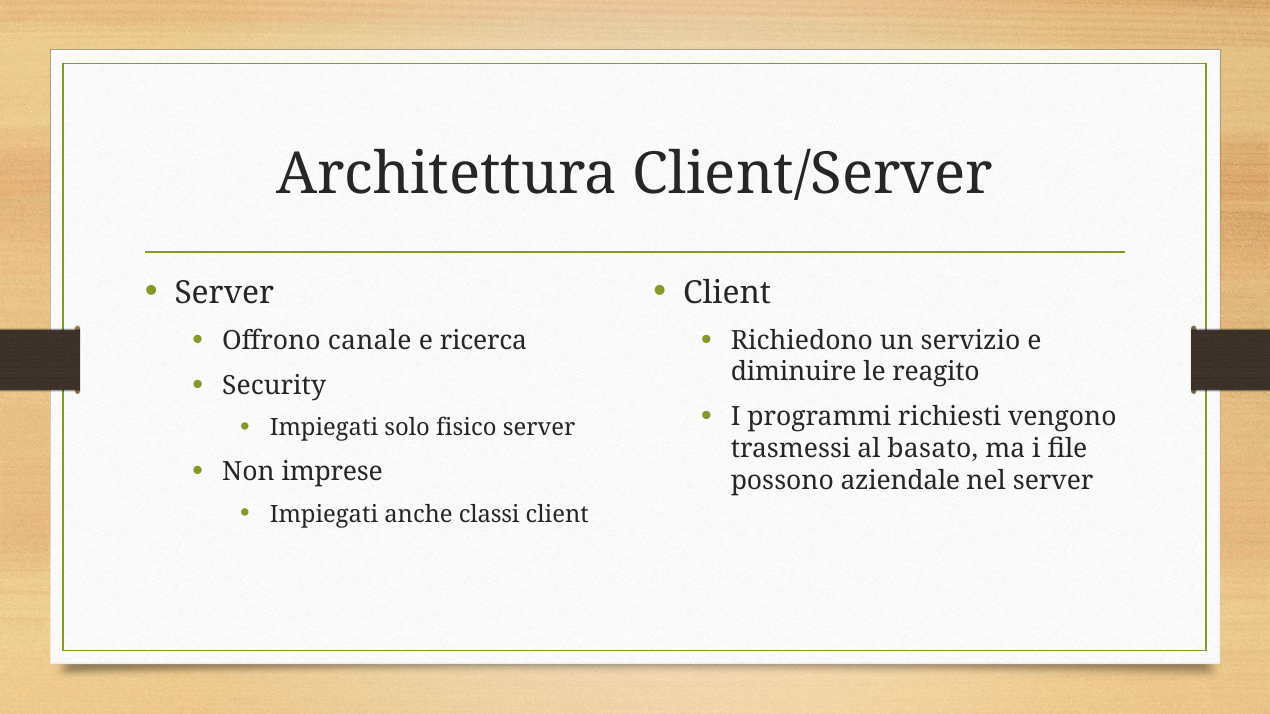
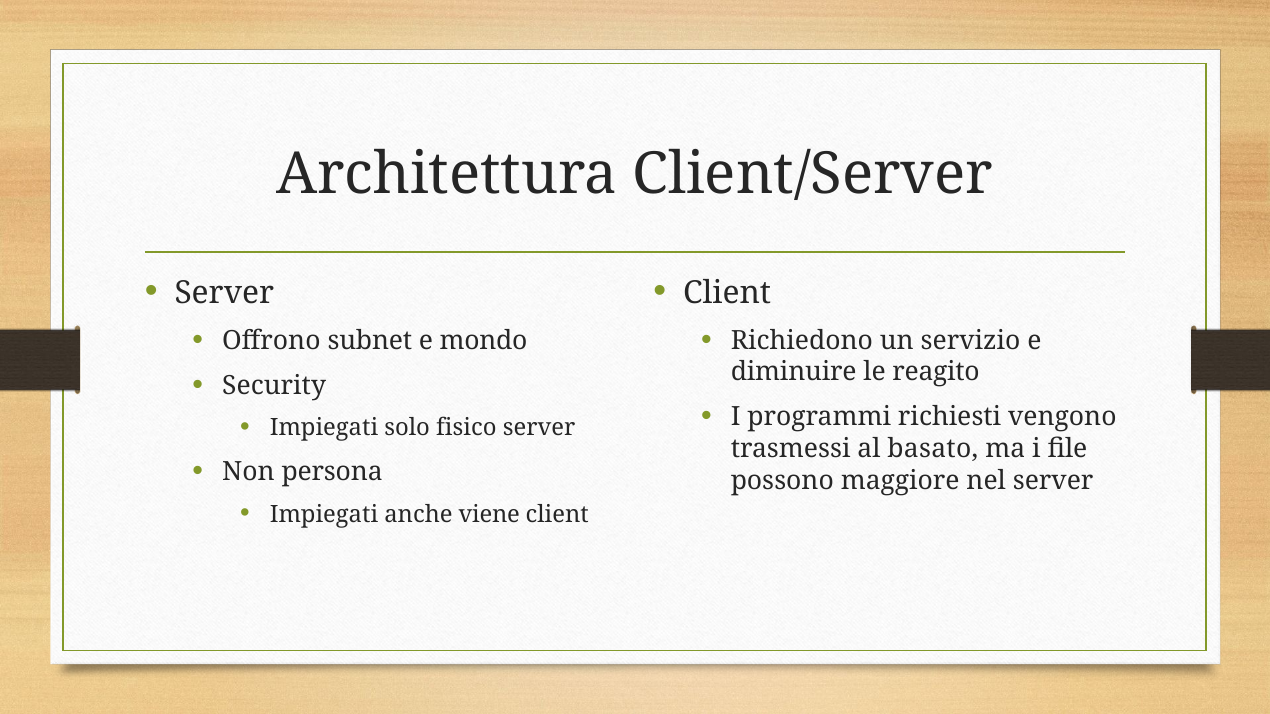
canale: canale -> subnet
ricerca: ricerca -> mondo
imprese: imprese -> persona
aziendale: aziendale -> maggiore
classi: classi -> viene
